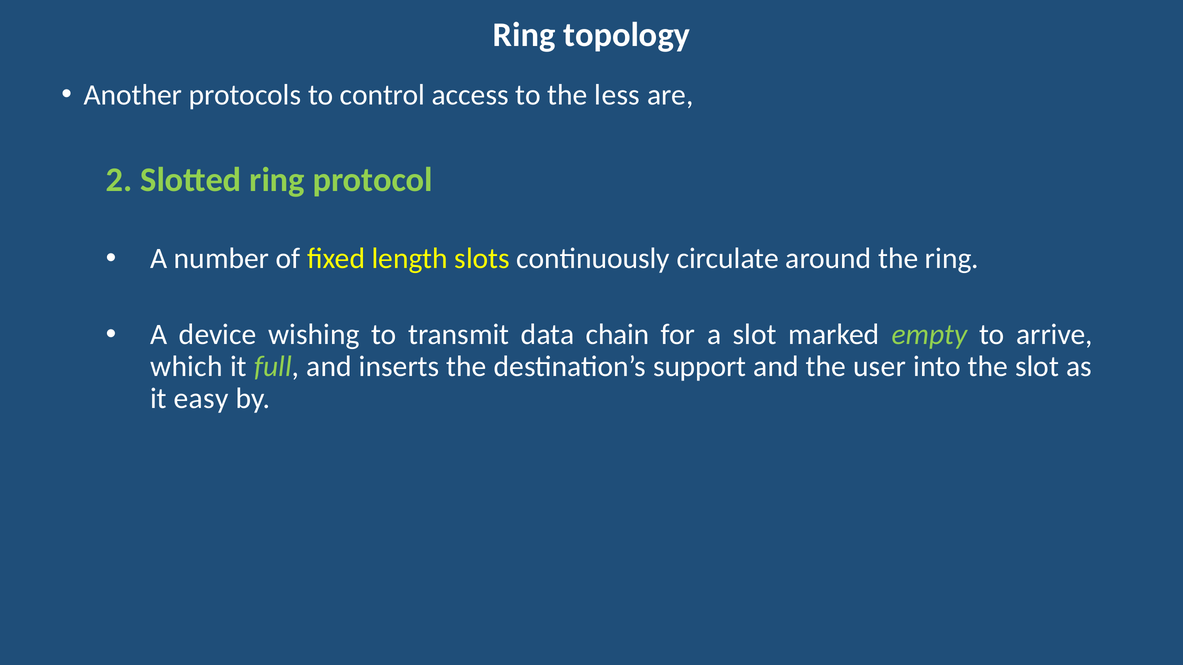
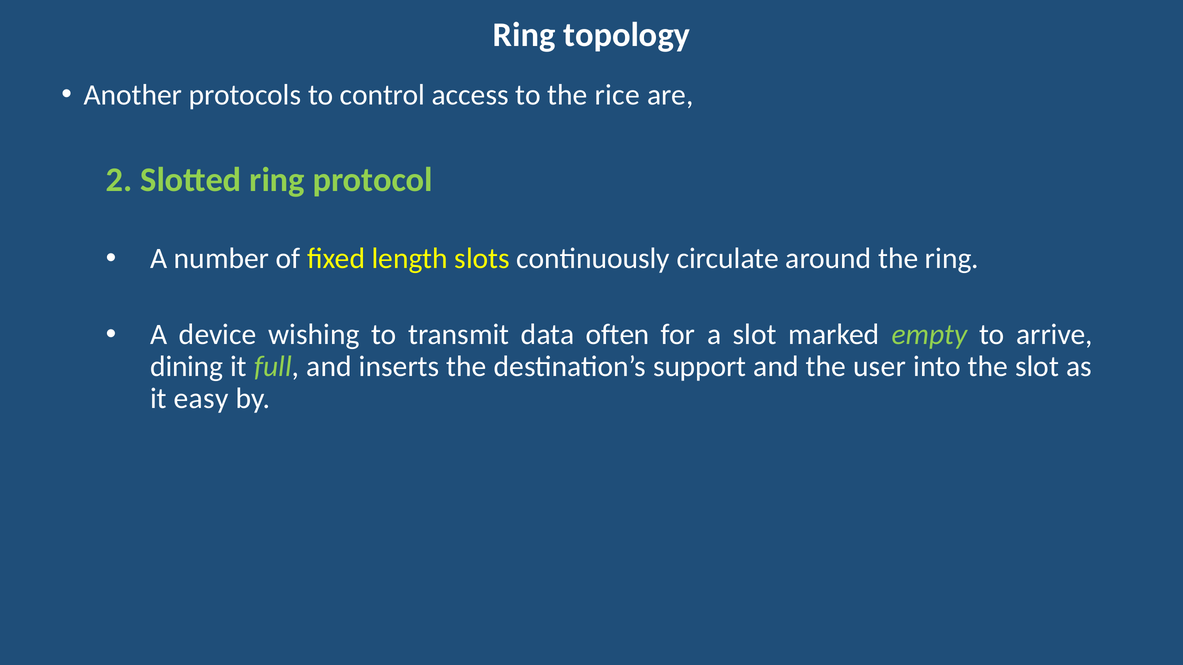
less: less -> rice
chain: chain -> often
which: which -> dining
